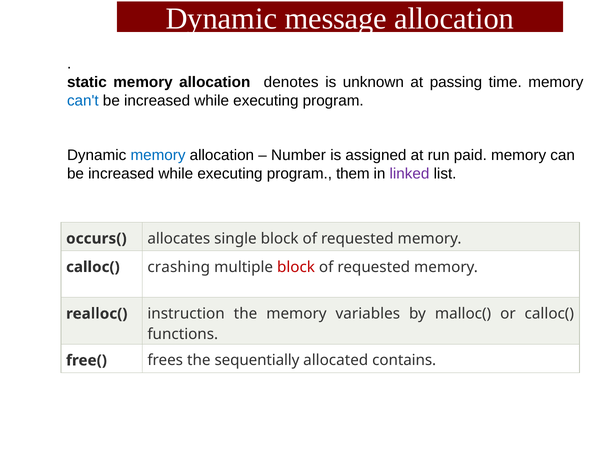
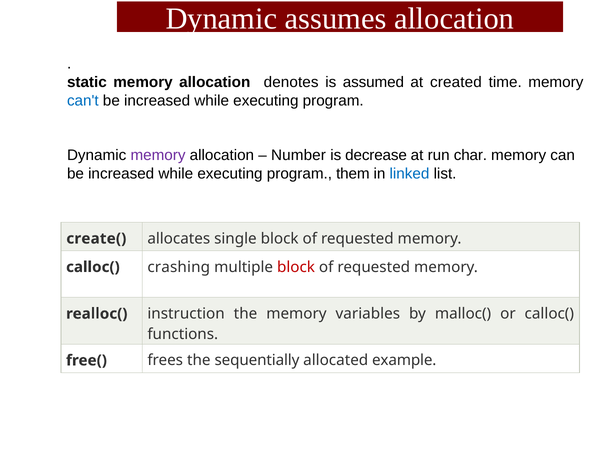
message: message -> assumes
unknown: unknown -> assumed
passing: passing -> created
memory at (158, 156) colour: blue -> purple
assigned: assigned -> decrease
paid: paid -> char
linked colour: purple -> blue
occurs(: occurs( -> create(
contains: contains -> example
